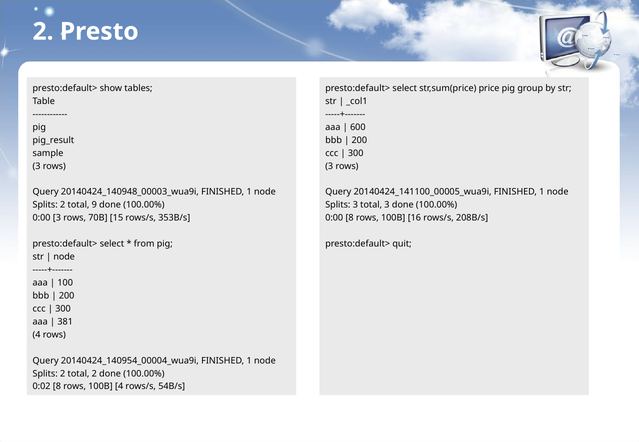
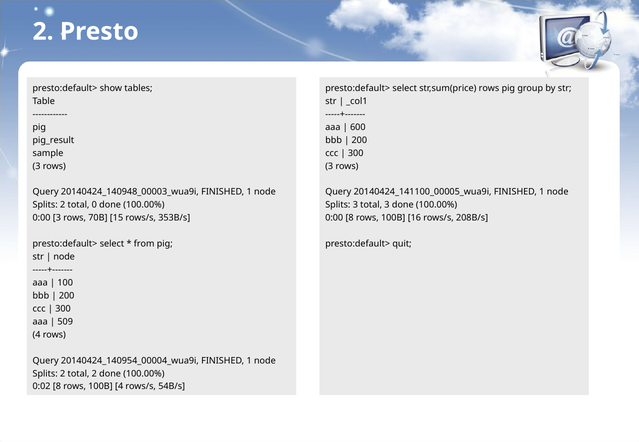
str,sum(price price: price -> rows
9: 9 -> 0
381: 381 -> 509
